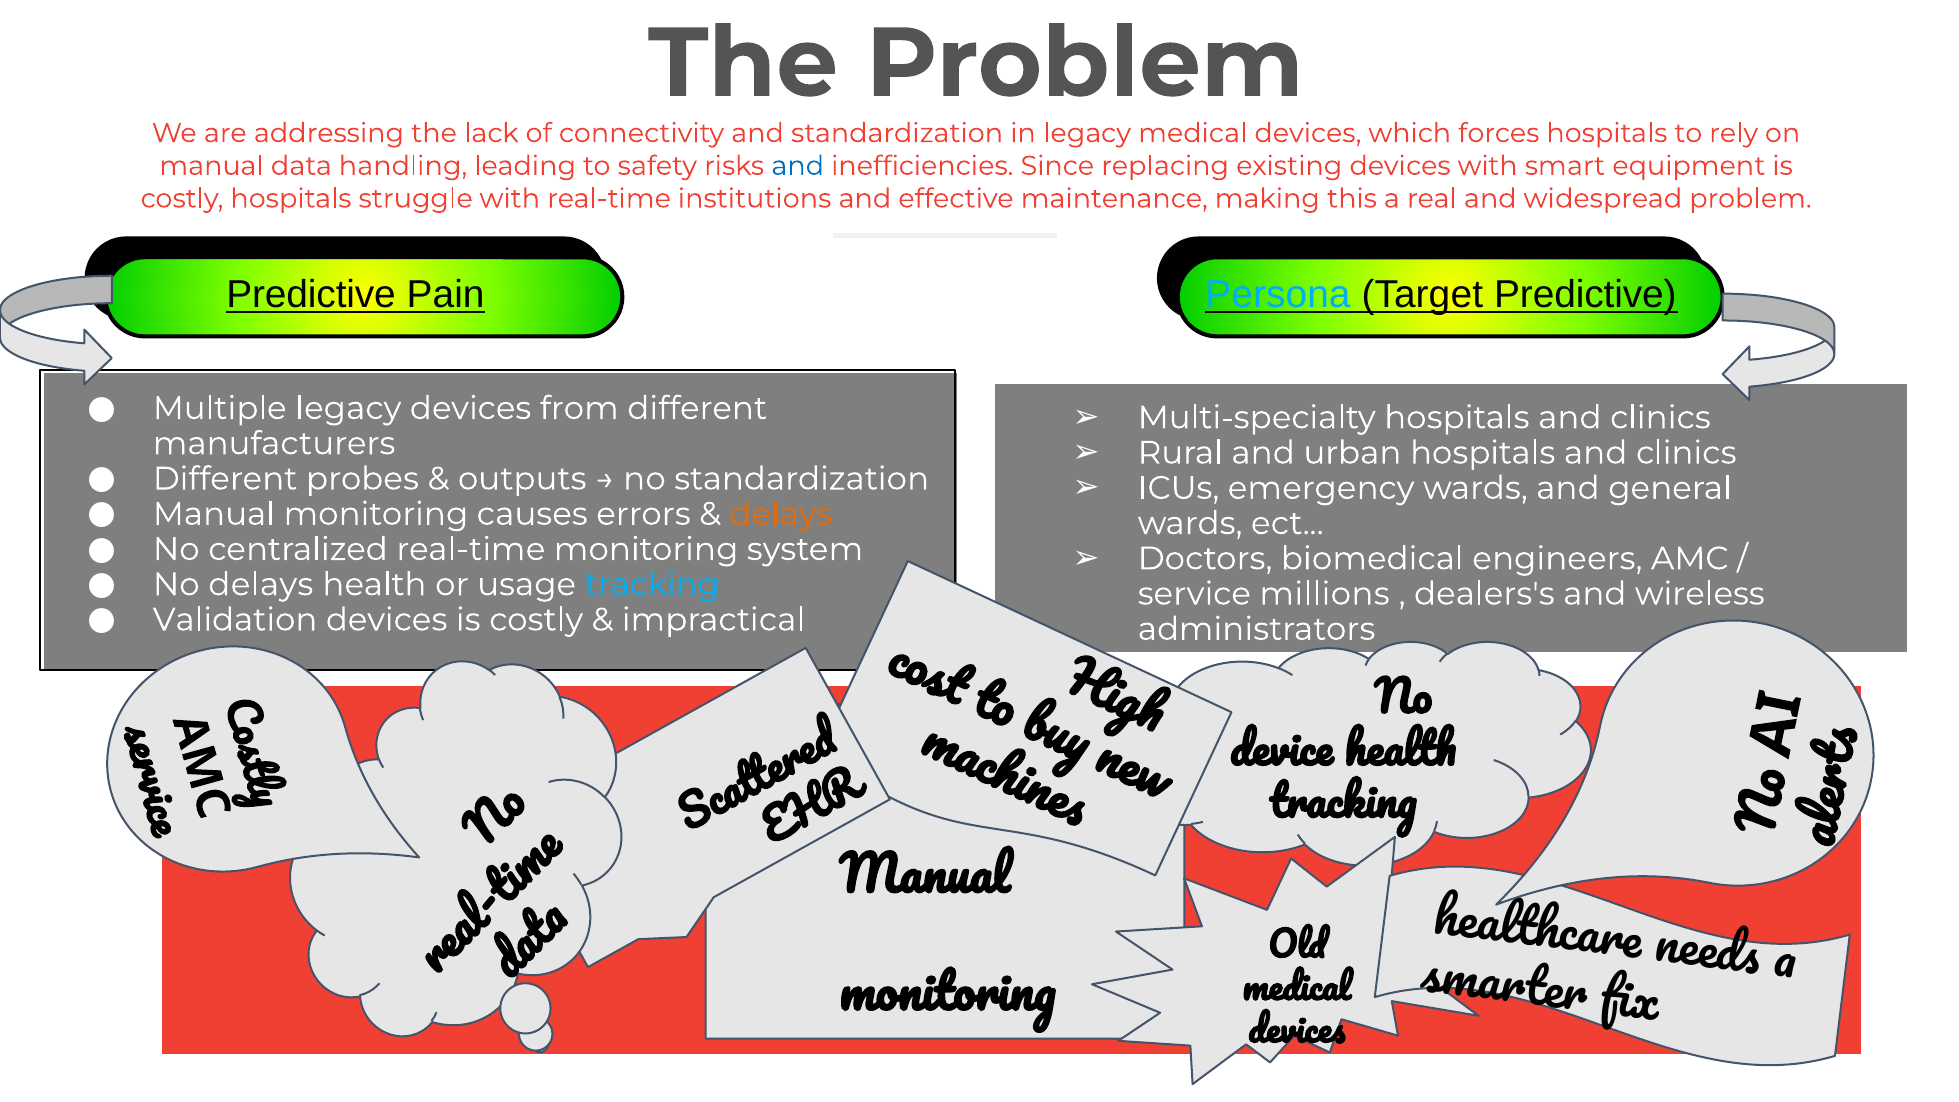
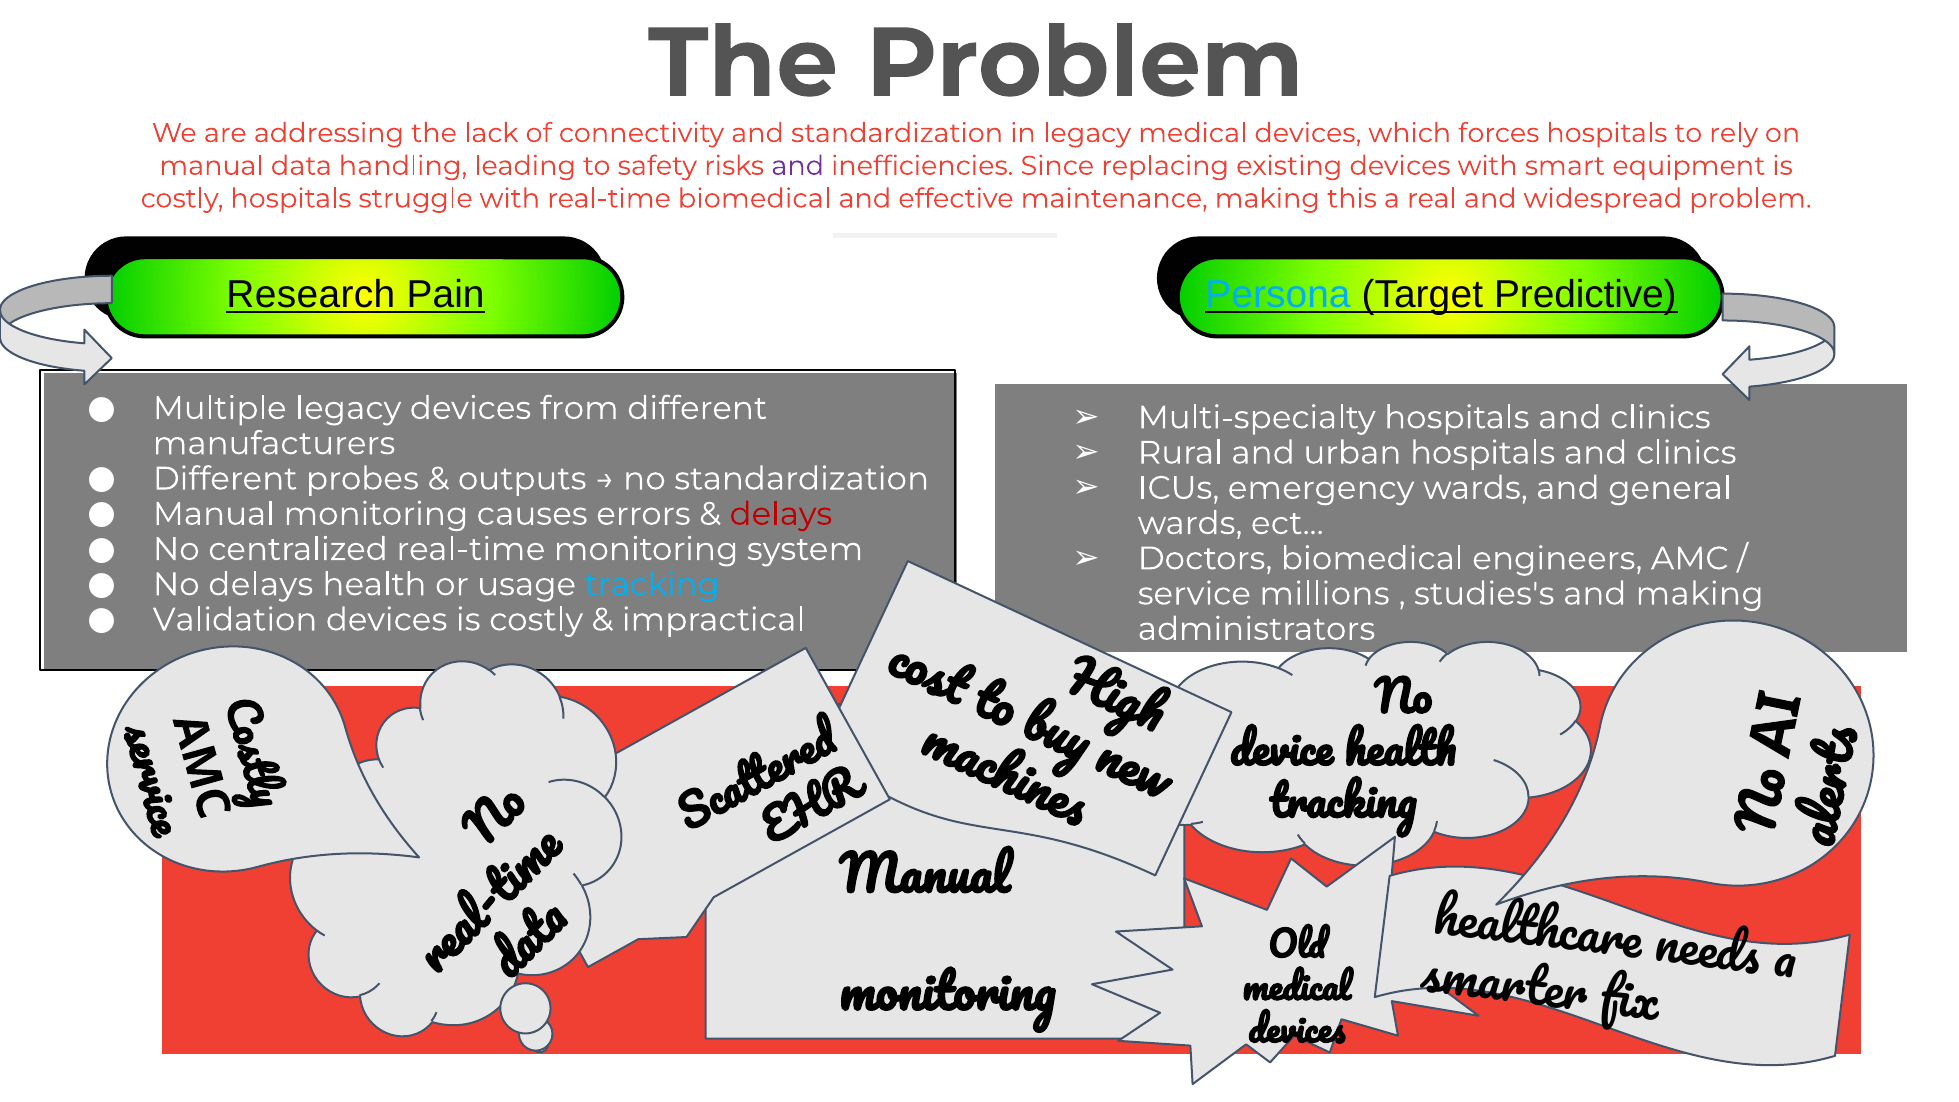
and at (798, 166) colour: blue -> purple
institutions at (755, 199): institutions -> biomedical
Predictive at (311, 295): Predictive -> Research
delays at (781, 514) colour: orange -> red
dealers's: dealers's -> studies's
and wireless: wireless -> making
